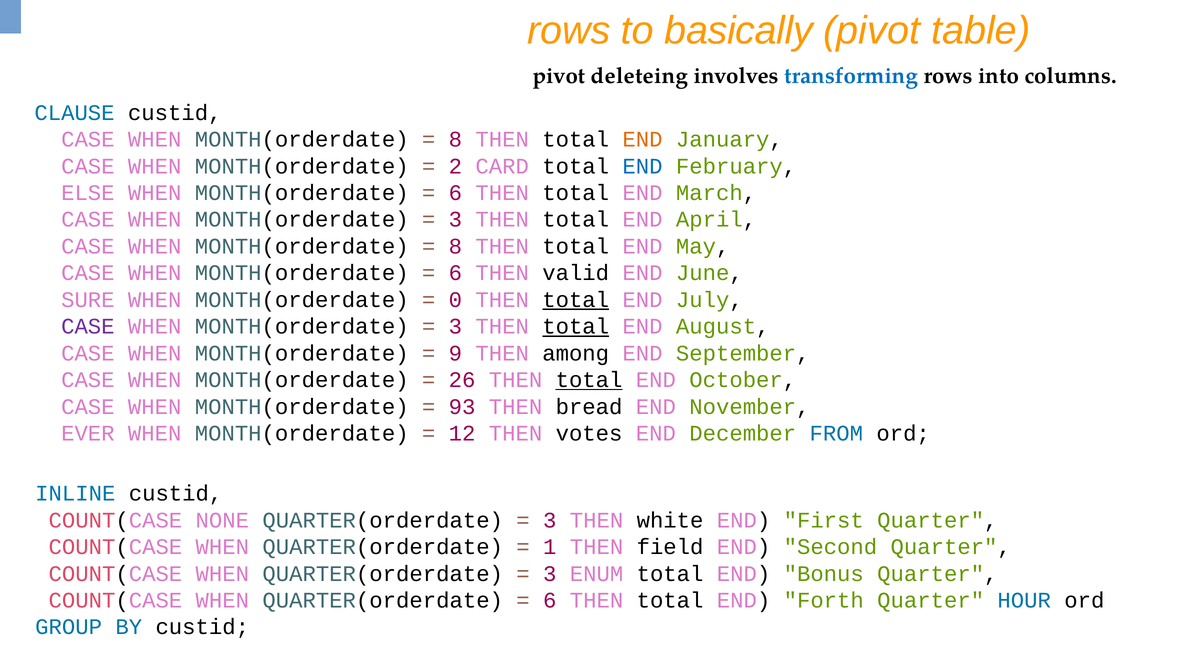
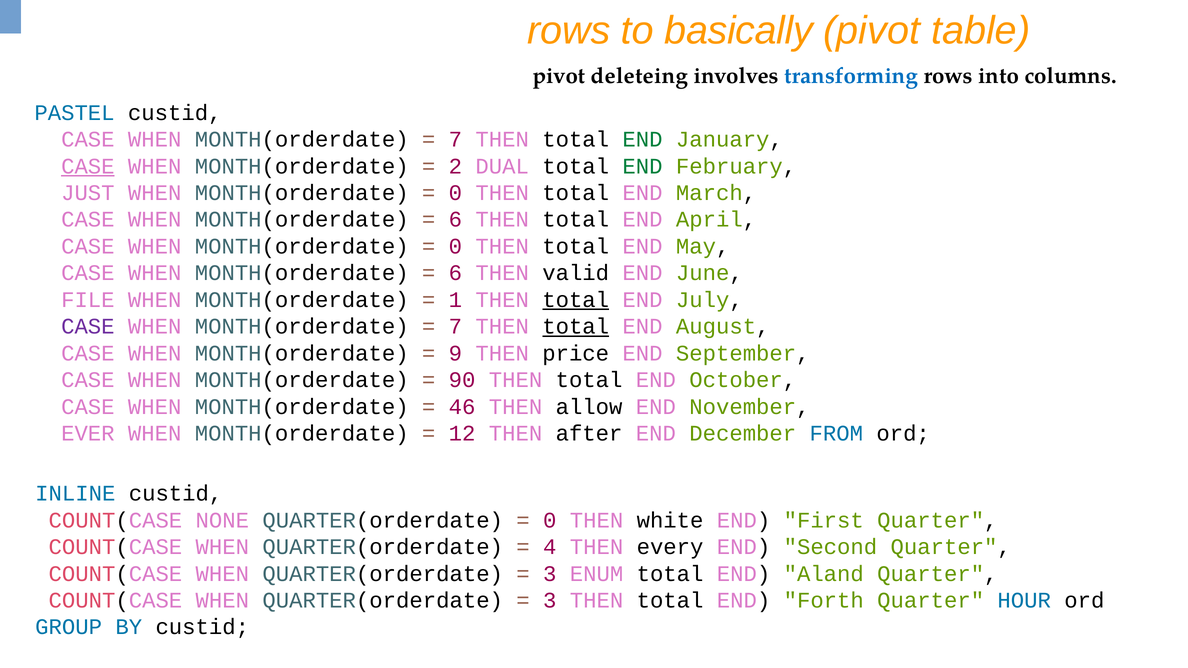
CLAUSE: CLAUSE -> PASTEL
8 at (455, 140): 8 -> 7
END at (643, 140) colour: orange -> green
CASE at (88, 166) underline: none -> present
CARD: CARD -> DUAL
END at (643, 166) colour: blue -> green
ELSE: ELSE -> JUST
6 at (455, 193): 6 -> 0
3 at (455, 220): 3 -> 6
8 at (455, 246): 8 -> 0
SURE: SURE -> FILE
0: 0 -> 1
3 at (455, 327): 3 -> 7
among: among -> price
26: 26 -> 90
total at (589, 380) underline: present -> none
93: 93 -> 46
bread: bread -> allow
votes: votes -> after
3 at (550, 520): 3 -> 0
1: 1 -> 4
field: field -> every
Bonus: Bonus -> Aland
6 at (550, 601): 6 -> 3
